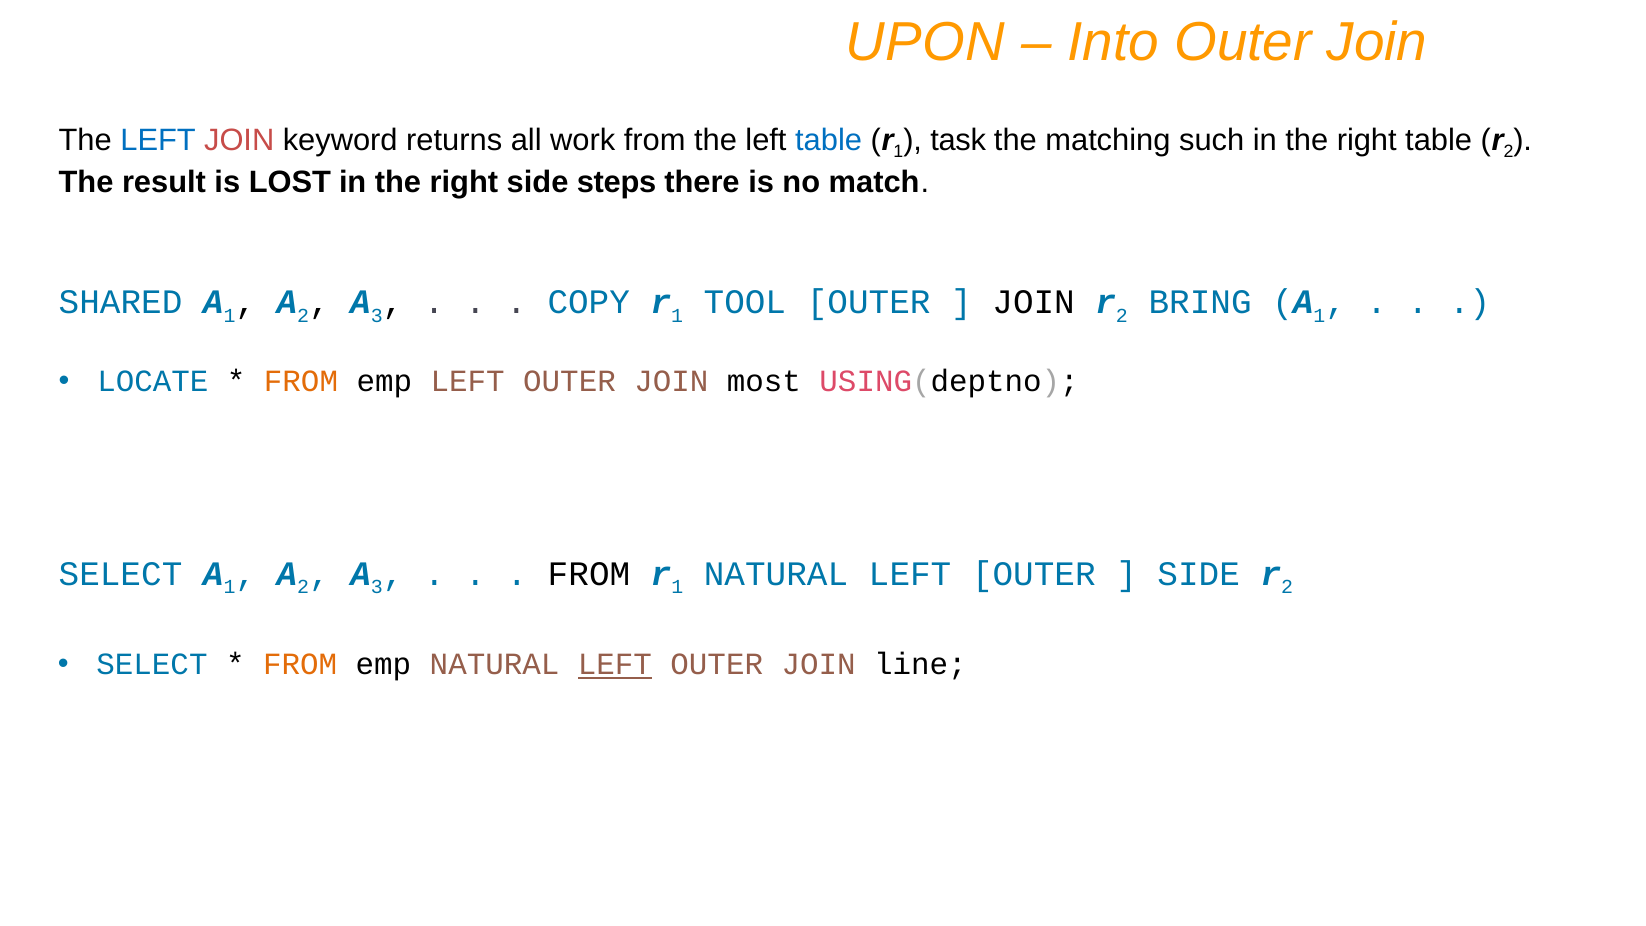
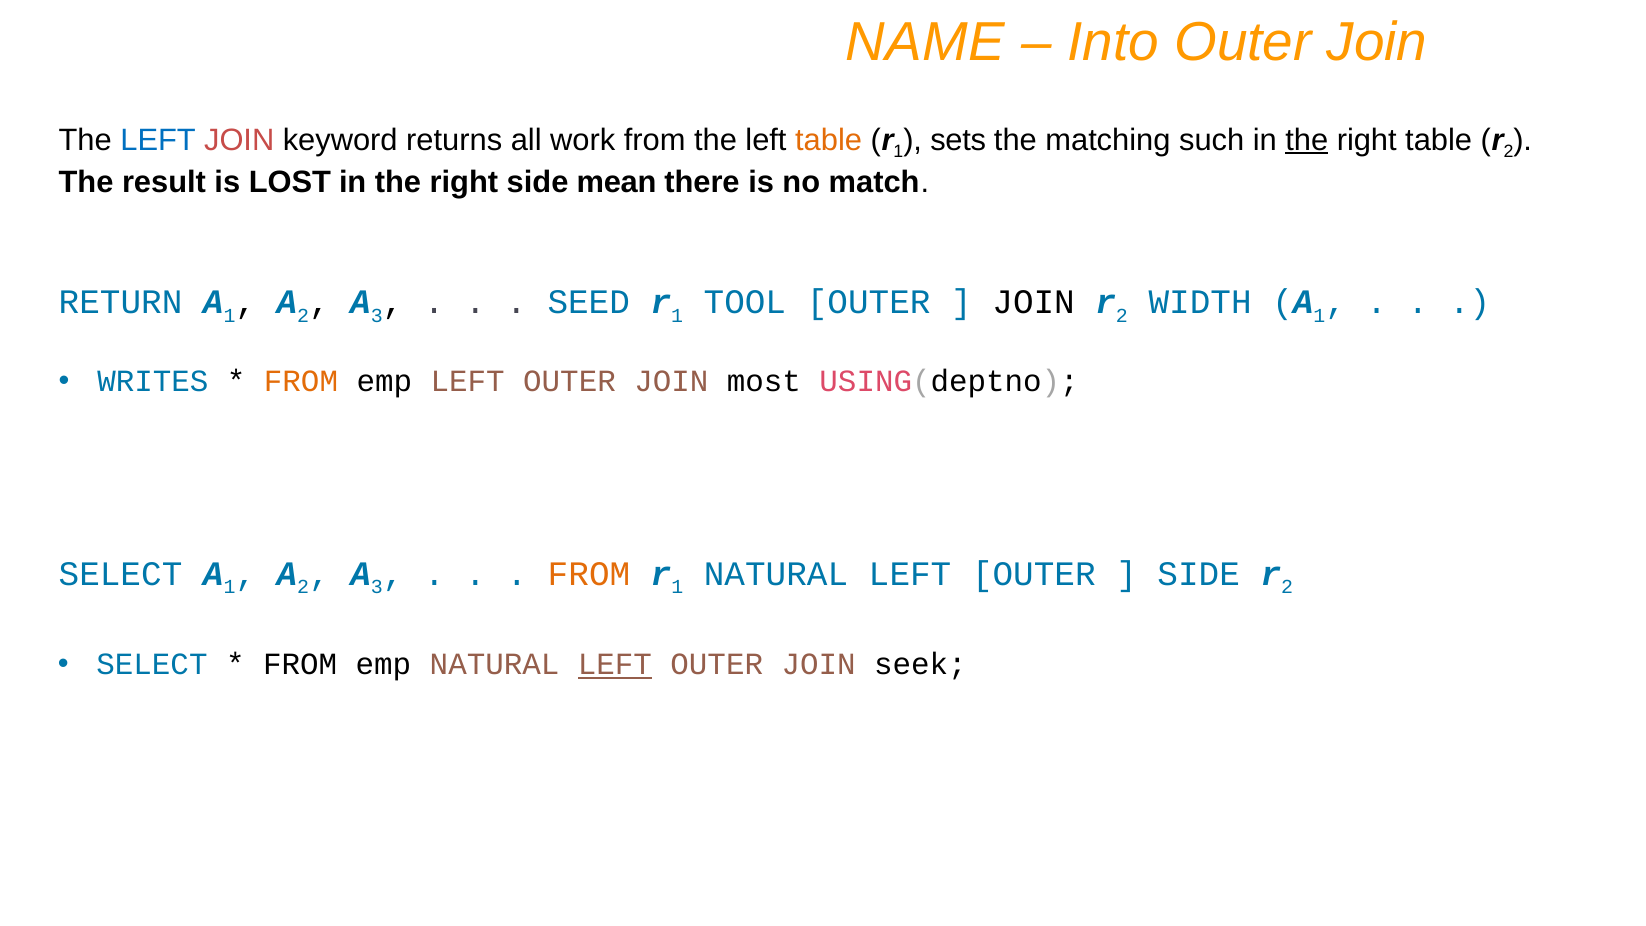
UPON: UPON -> NAME
table at (829, 140) colour: blue -> orange
task: task -> sets
the at (1307, 140) underline: none -> present
steps: steps -> mean
SHARED: SHARED -> RETURN
COPY: COPY -> SEED
BRING: BRING -> WIDTH
LOCATE: LOCATE -> WRITES
FROM at (589, 574) colour: black -> orange
FROM at (300, 665) colour: orange -> black
line: line -> seek
